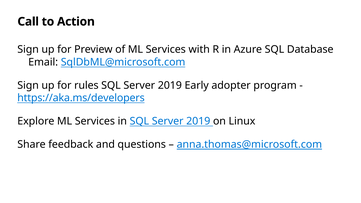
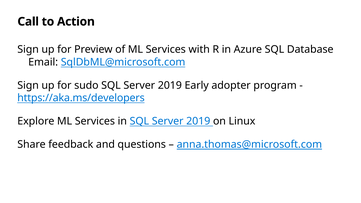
rules: rules -> sudo
